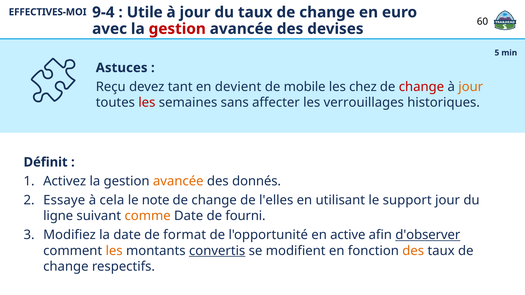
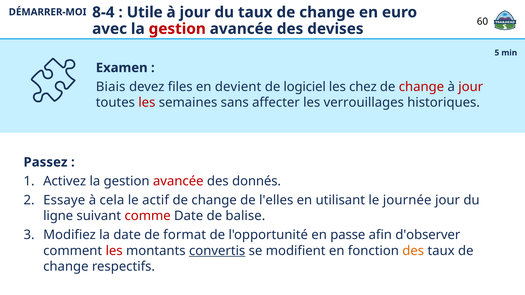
9-4: 9-4 -> 8-4
EFFECTIVES-MOI: EFFECTIVES-MOI -> DÉMARRER-MOI
Astuces: Astuces -> Examen
Reçu: Reçu -> Biais
tant: tant -> files
mobile: mobile -> logiciel
jour at (471, 87) colour: orange -> red
Définit: Définit -> Passez
avancée at (178, 181) colour: orange -> red
note: note -> actif
support: support -> journée
comme colour: orange -> red
fourni: fourni -> balise
active: active -> passe
d'observer underline: present -> none
les at (114, 251) colour: orange -> red
